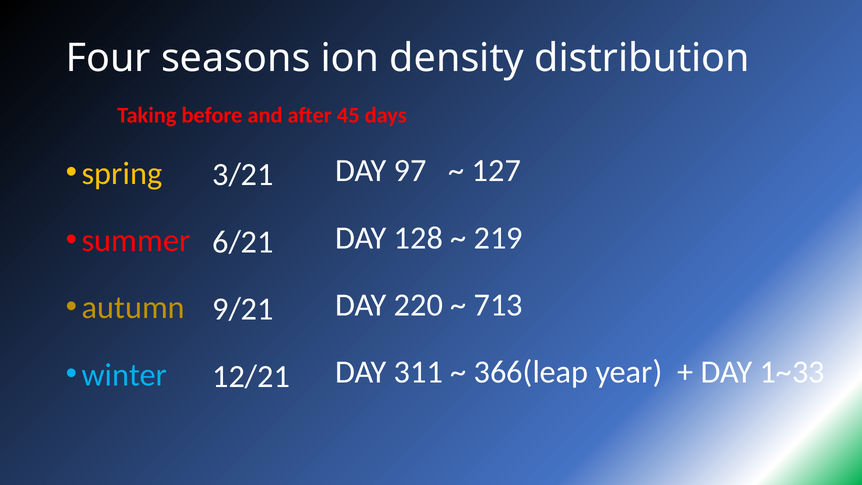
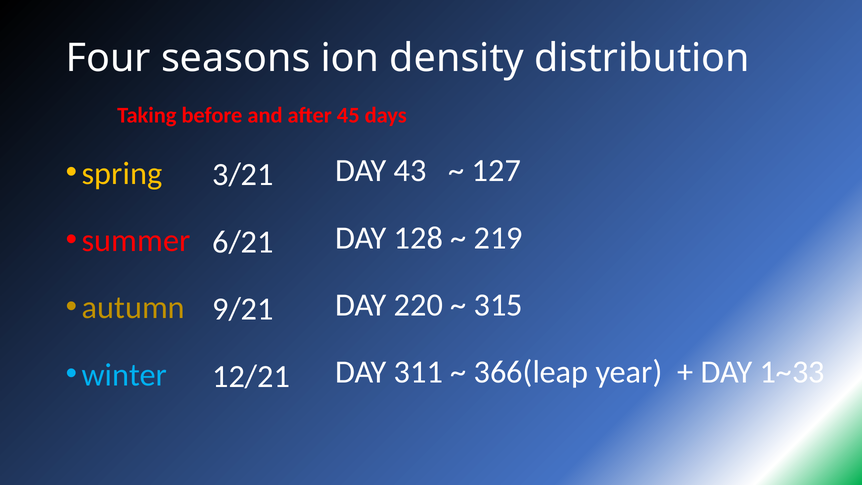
97: 97 -> 43
713: 713 -> 315
